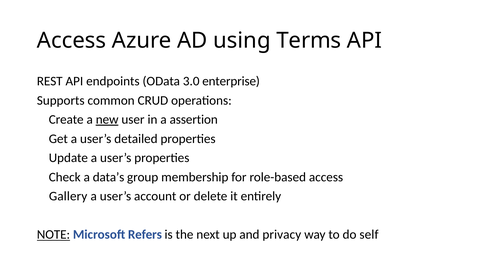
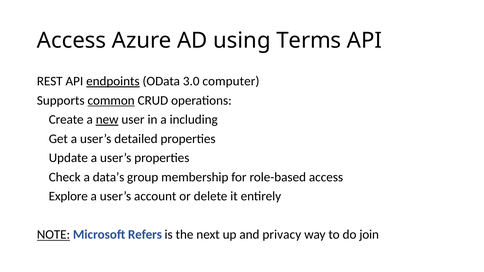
endpoints underline: none -> present
enterprise: enterprise -> computer
common underline: none -> present
assertion: assertion -> including
Gallery: Gallery -> Explore
self: self -> join
